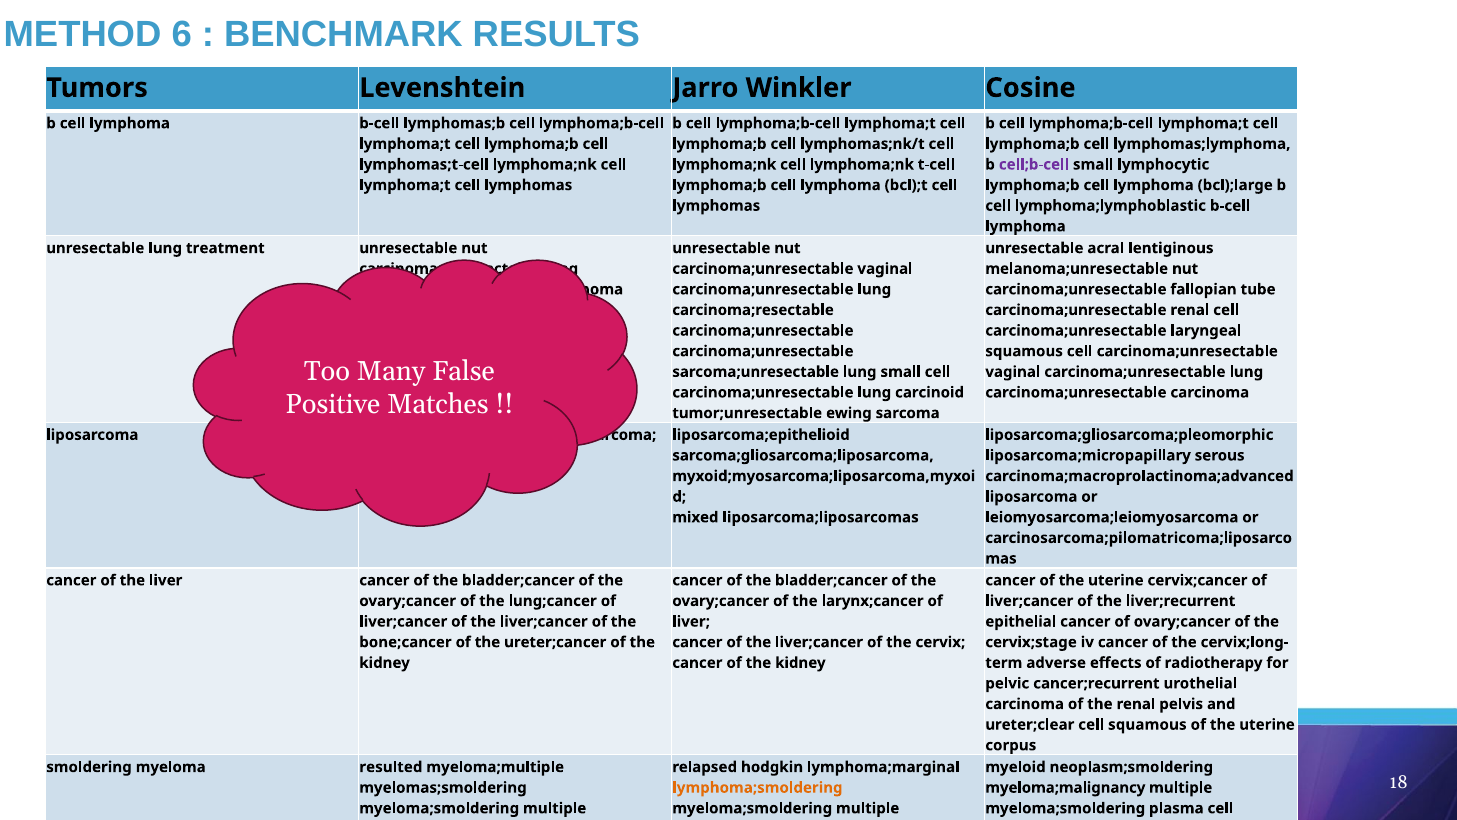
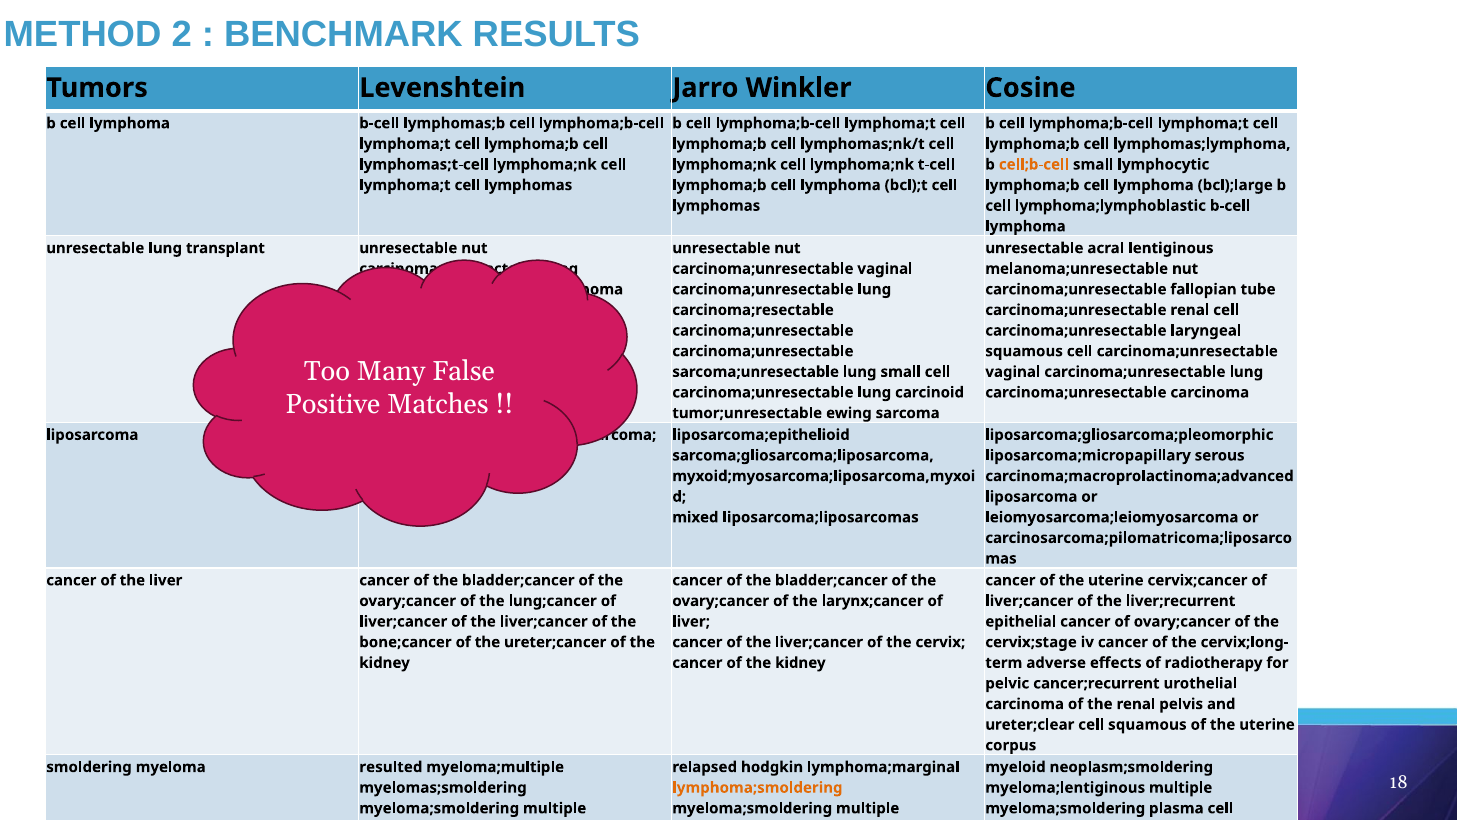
6: 6 -> 2
cell;b-cell colour: purple -> orange
treatment: treatment -> transplant
myeloma;malignancy: myeloma;malignancy -> myeloma;lentiginous
